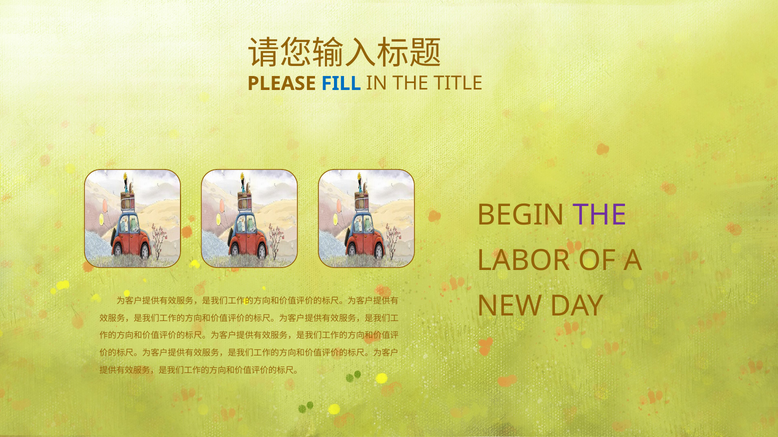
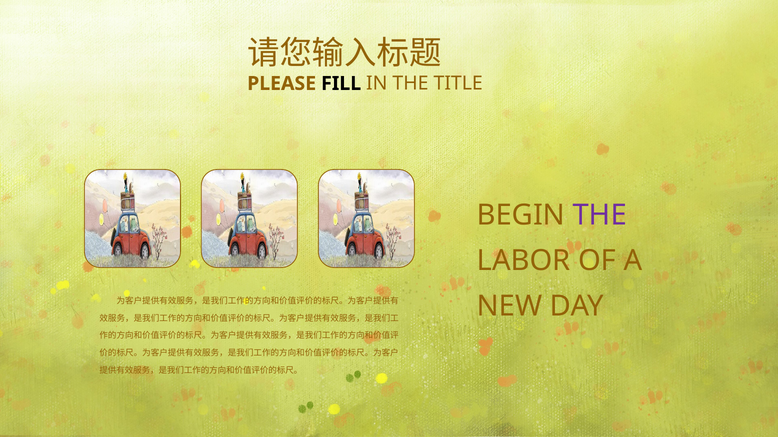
FILL colour: blue -> black
